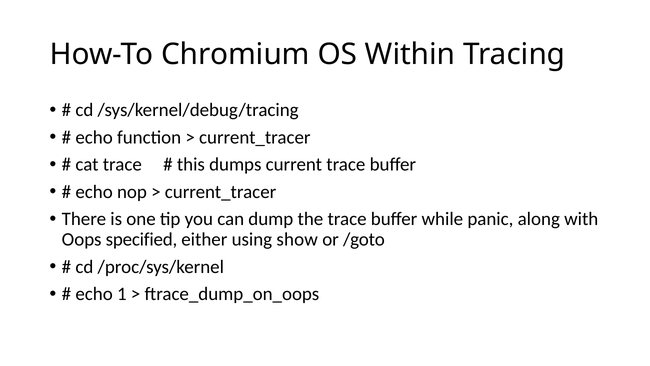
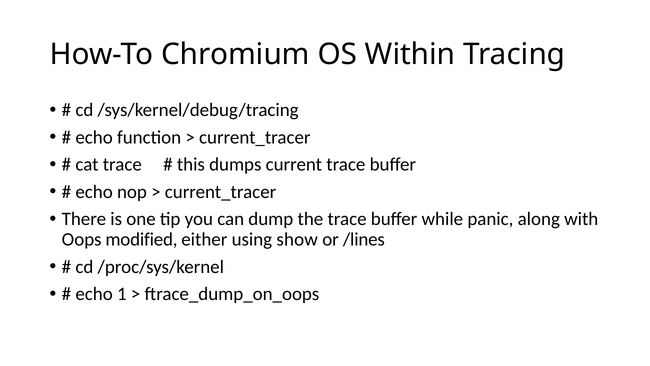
specified: specified -> modified
/goto: /goto -> /lines
